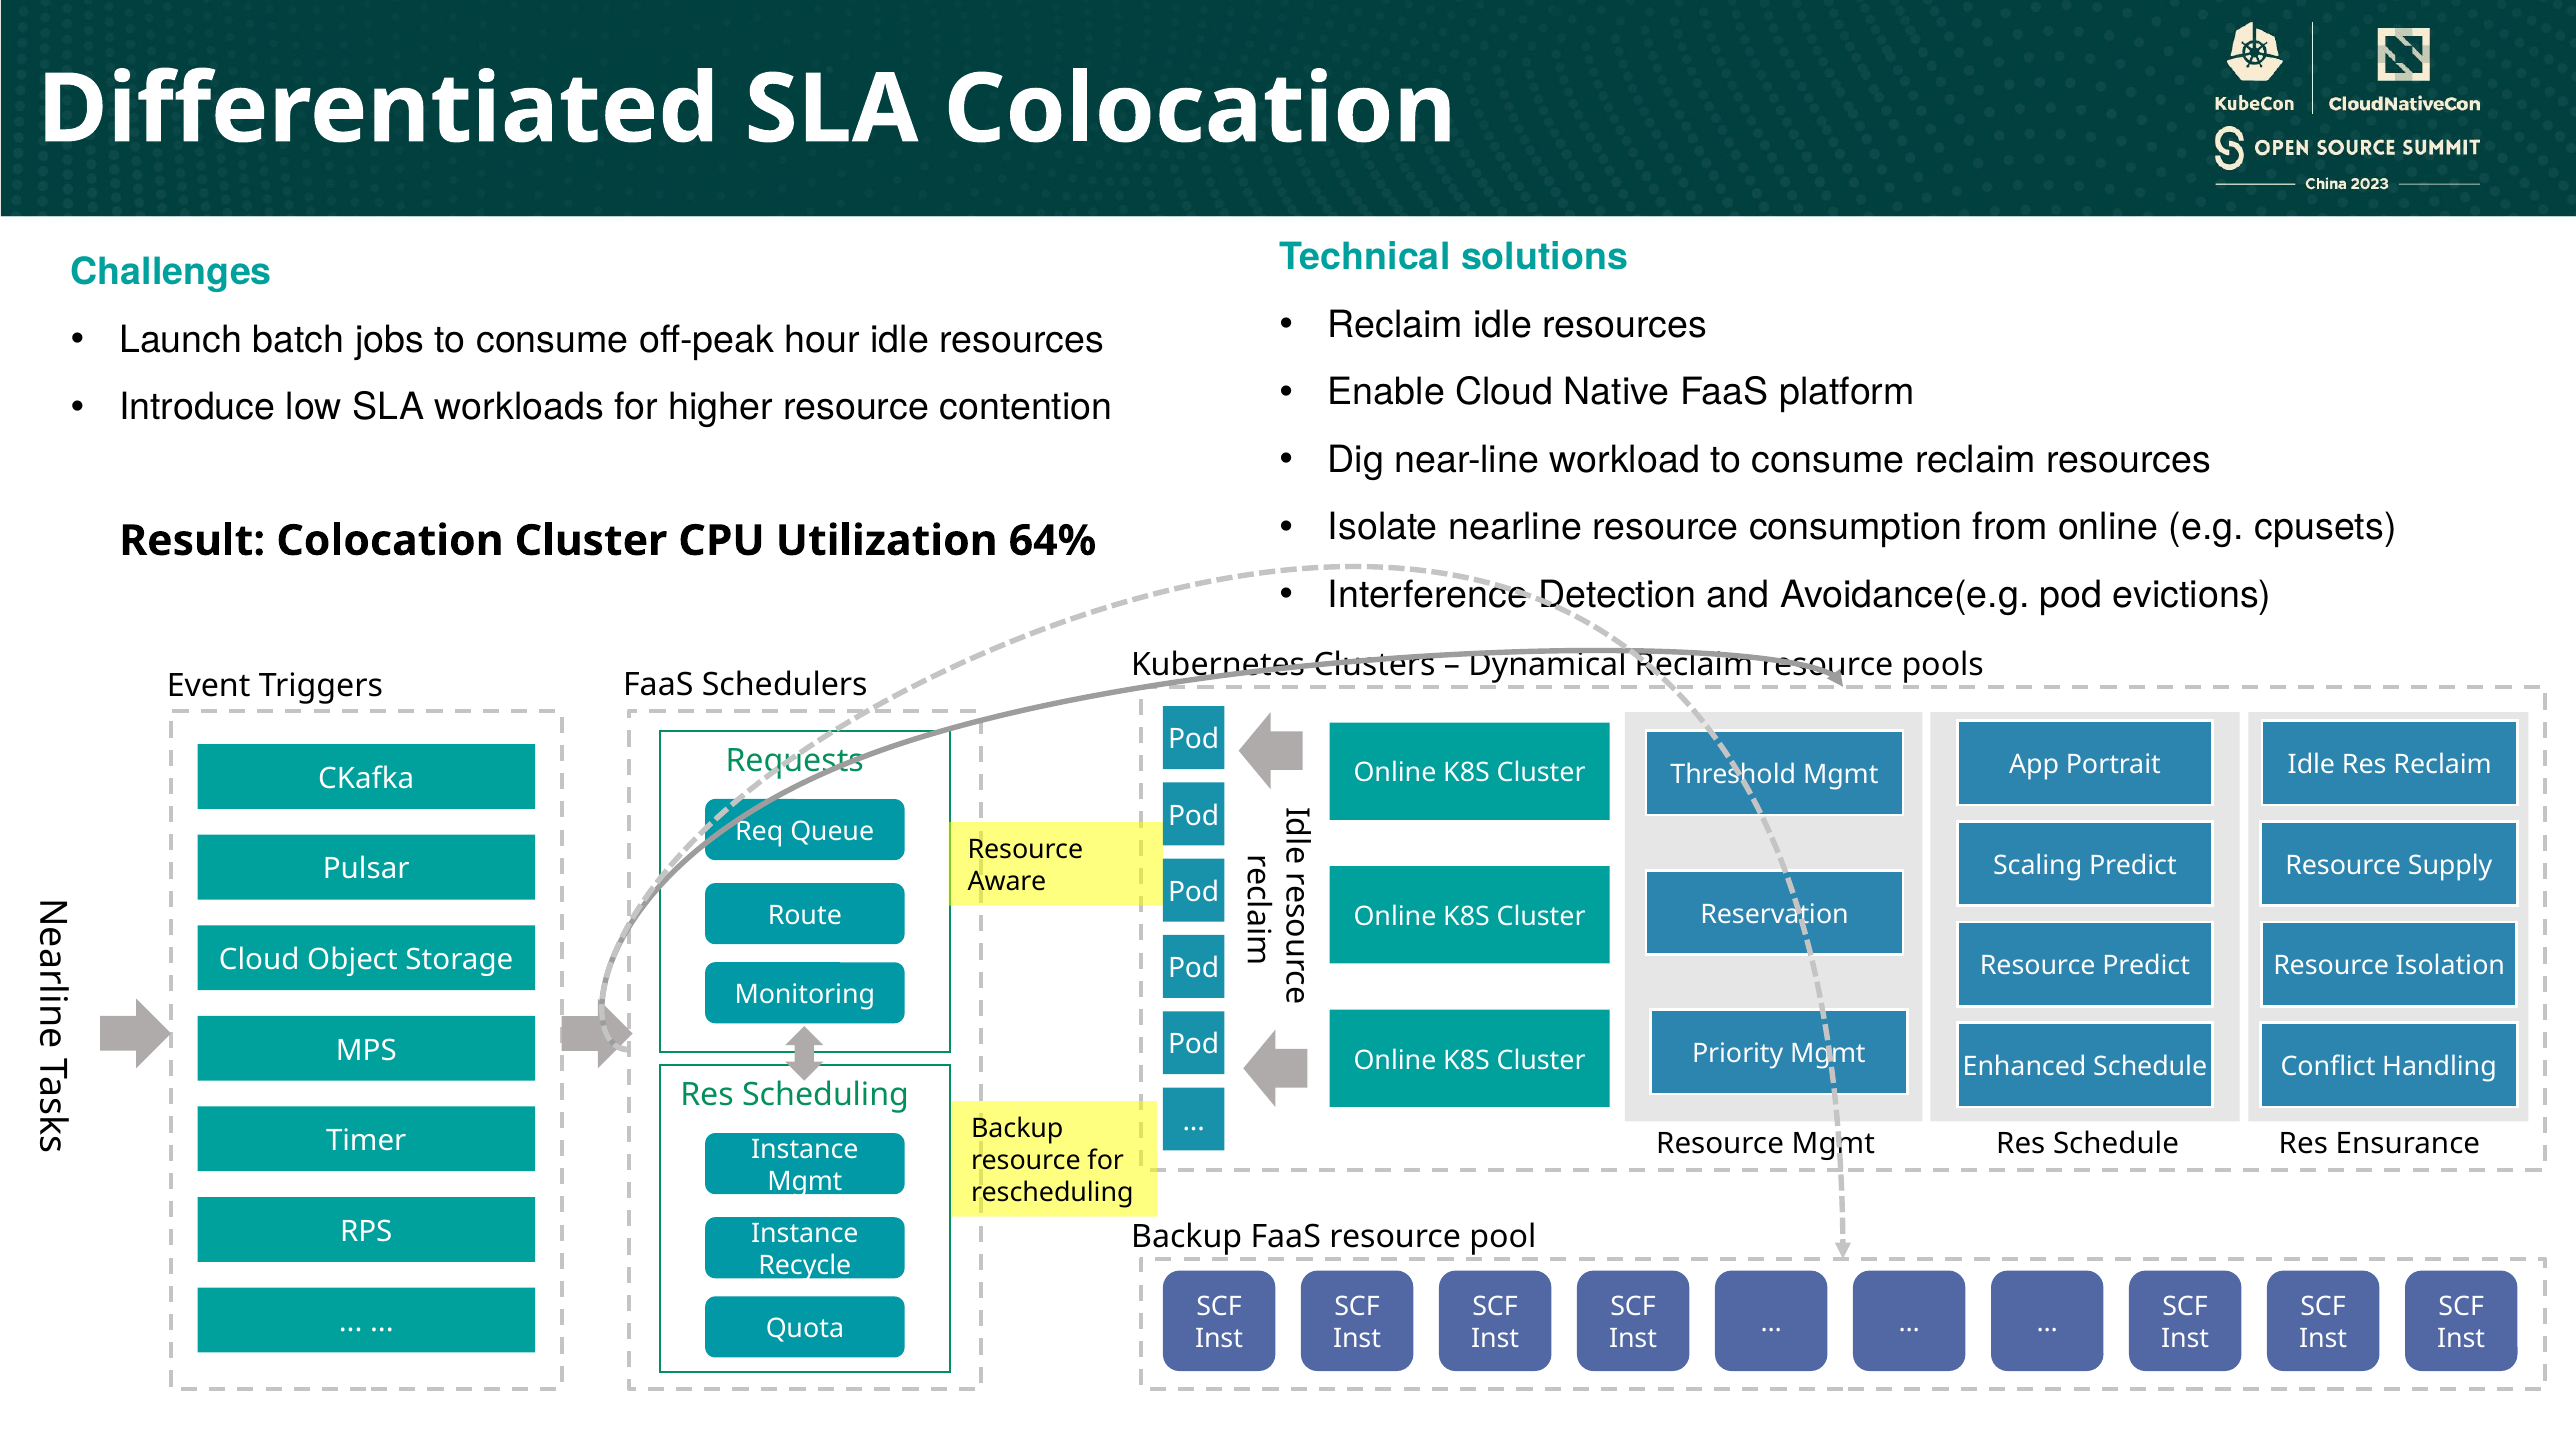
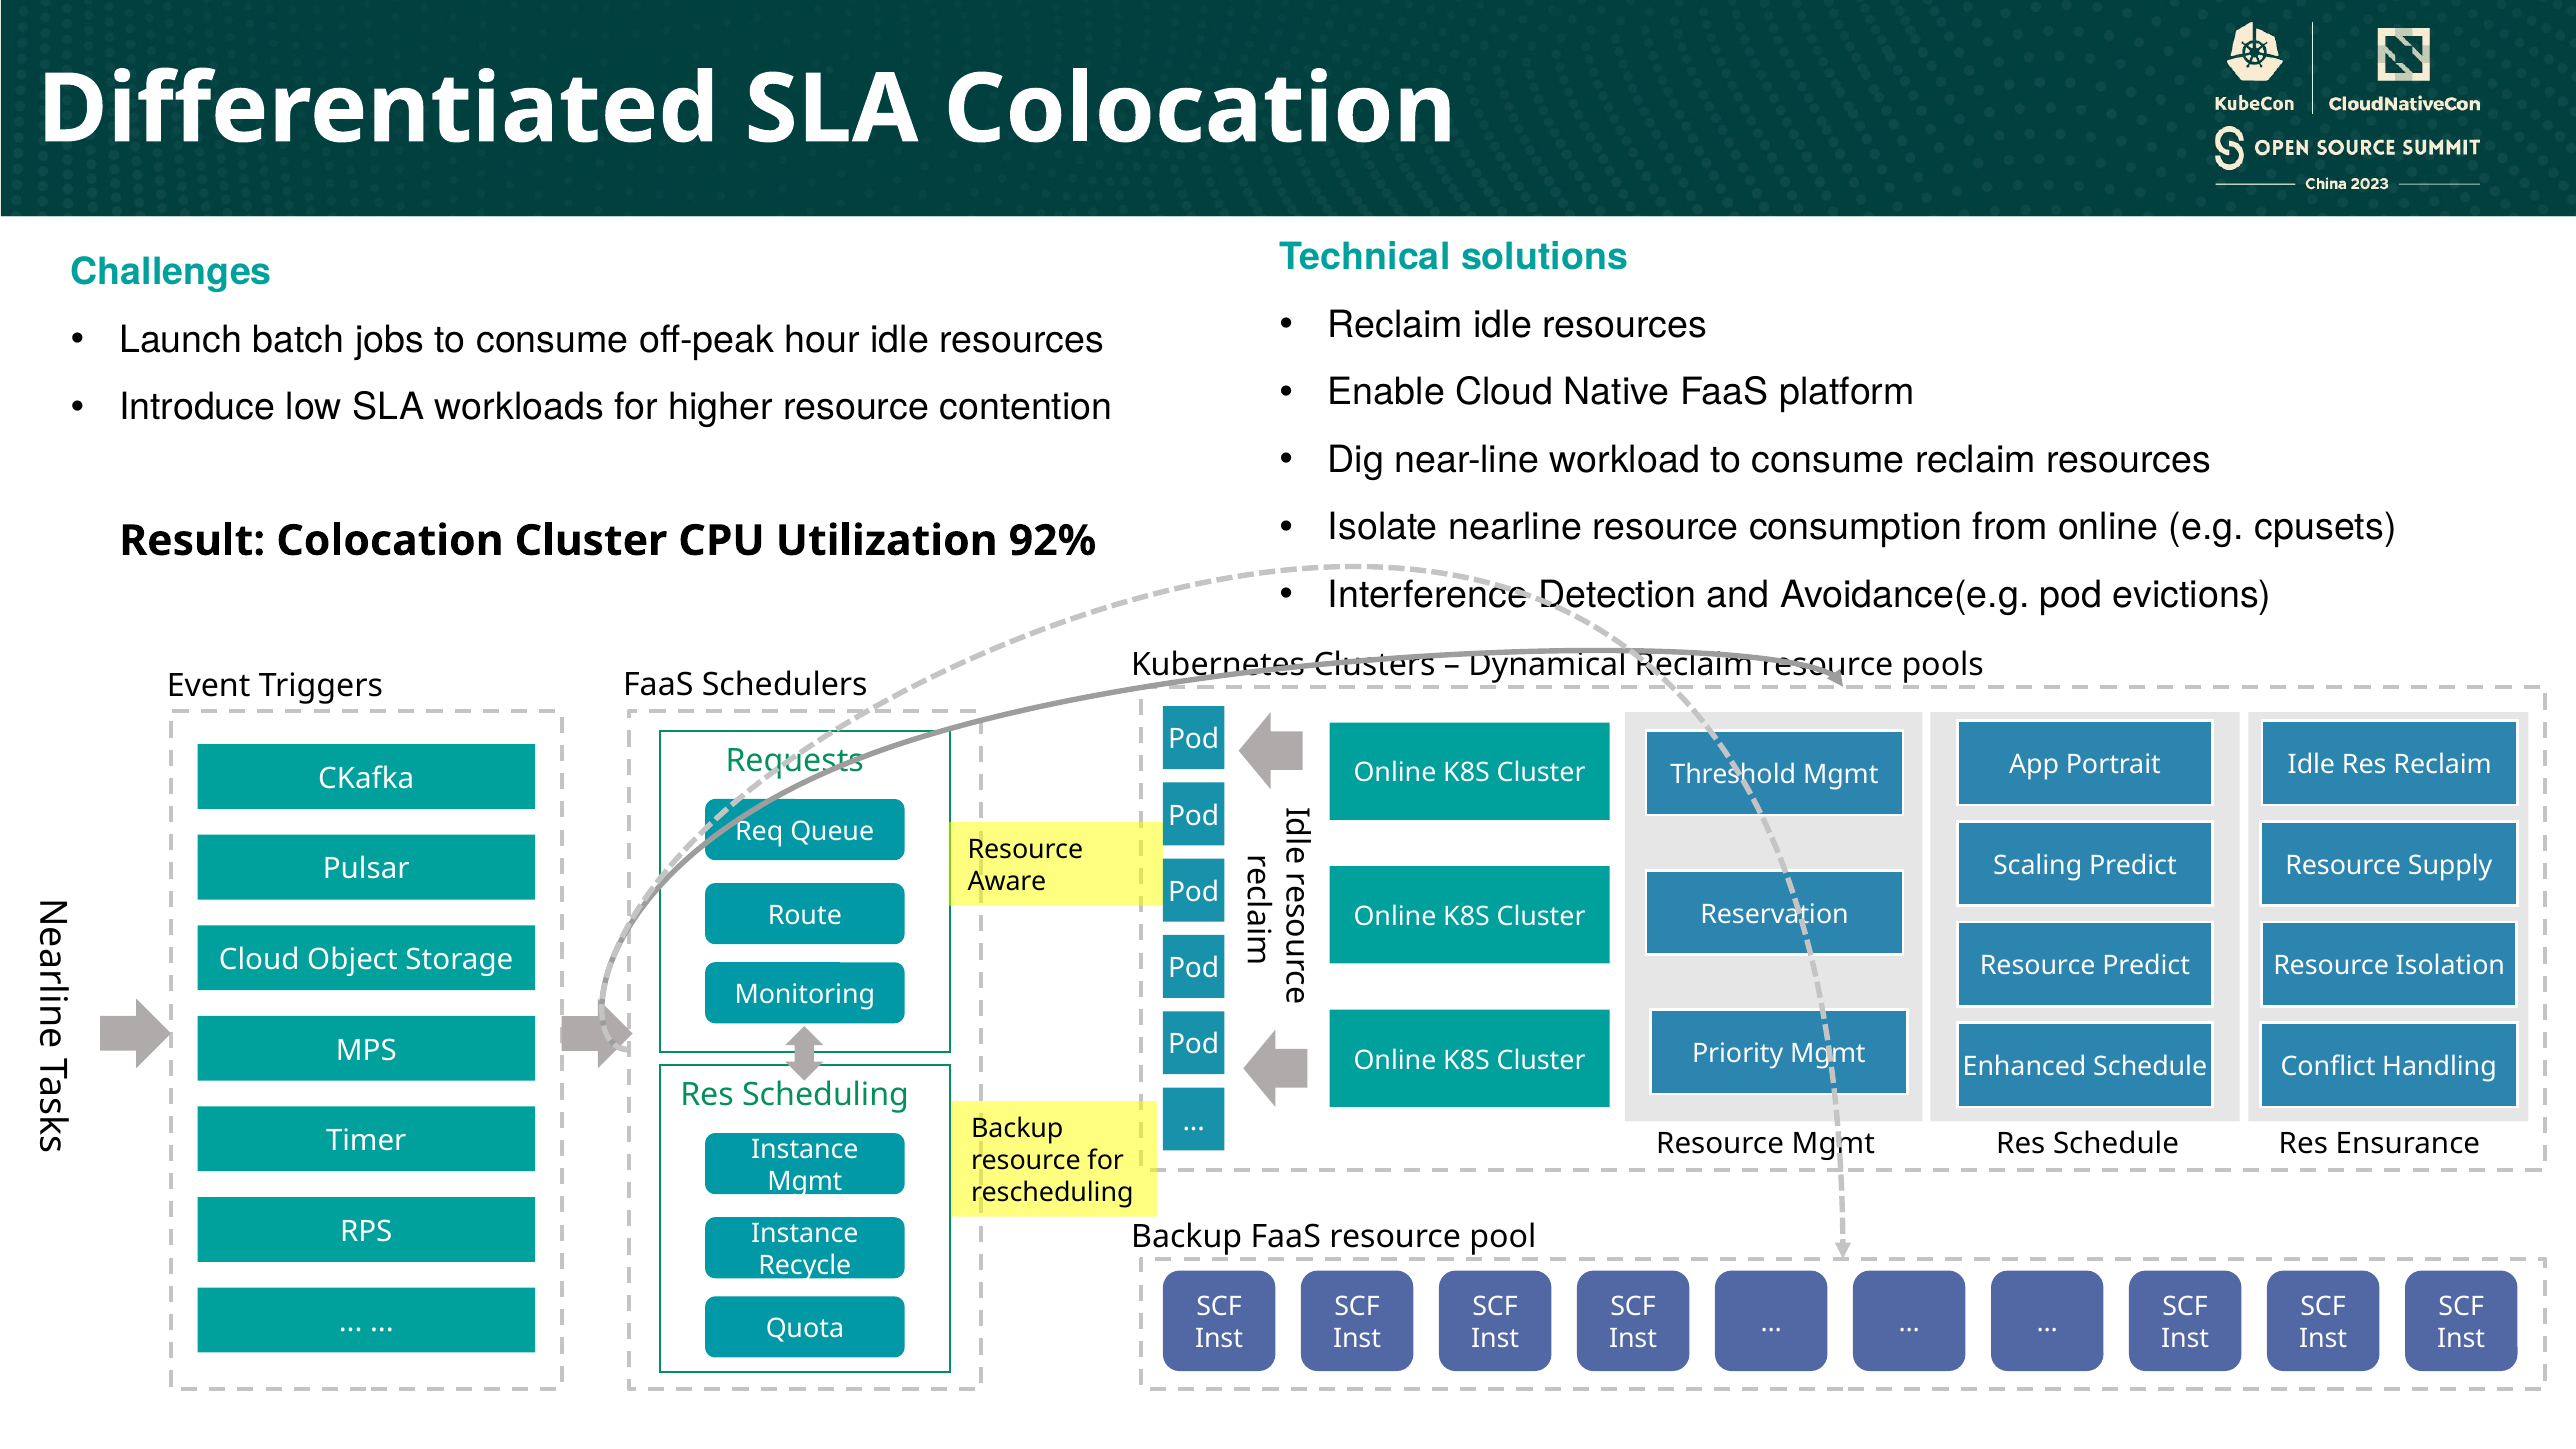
64%: 64% -> 92%
